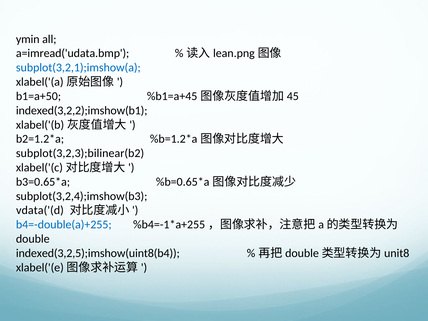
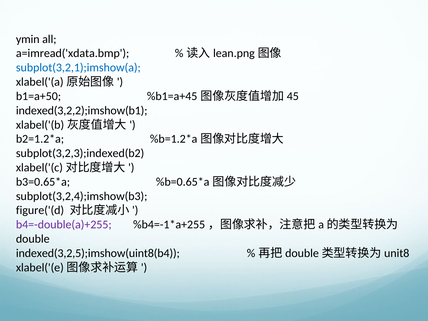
a=imread('udata.bmp: a=imread('udata.bmp -> a=imread('xdata.bmp
subplot(3,2,3);bilinear(b2: subplot(3,2,3);bilinear(b2 -> subplot(3,2,3);indexed(b2
vdata('(d: vdata('(d -> figure('(d
b4=-double(a)+255 colour: blue -> purple
